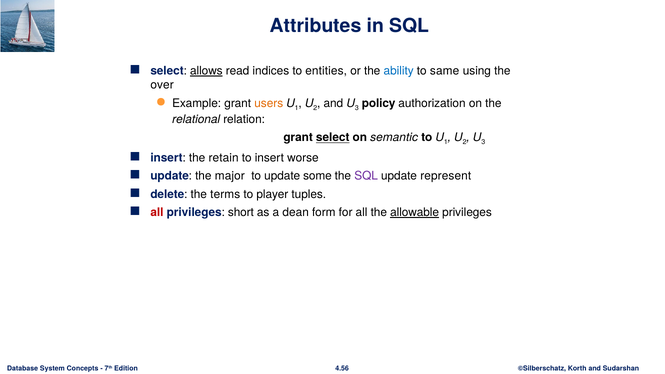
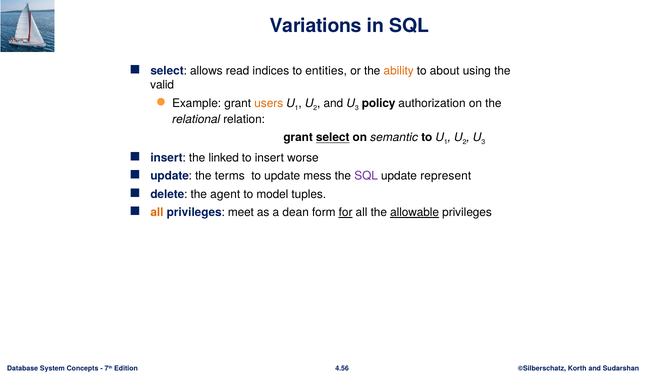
Attributes: Attributes -> Variations
allows underline: present -> none
ability colour: blue -> orange
same: same -> about
over: over -> valid
retain: retain -> linked
major: major -> terms
some: some -> mess
terms: terms -> agent
player: player -> model
all at (157, 213) colour: red -> orange
short: short -> meet
for underline: none -> present
